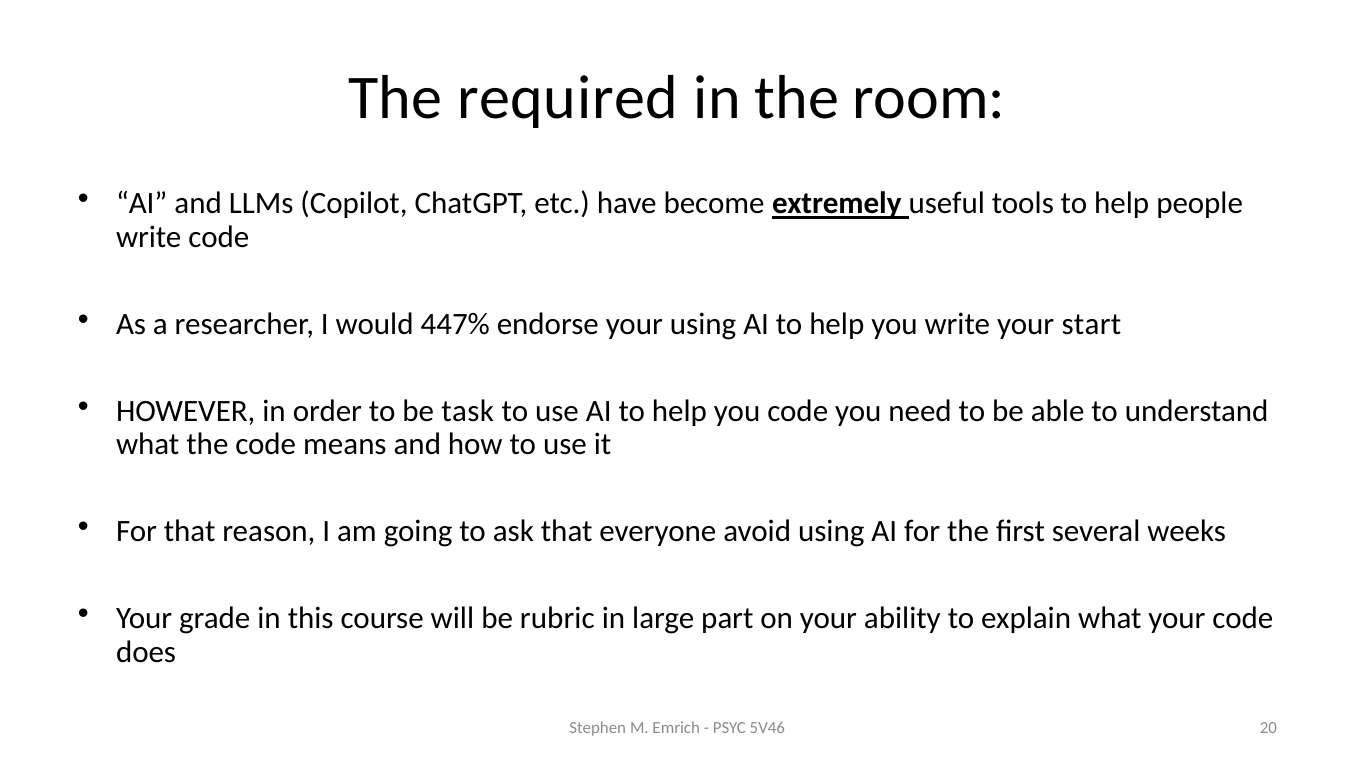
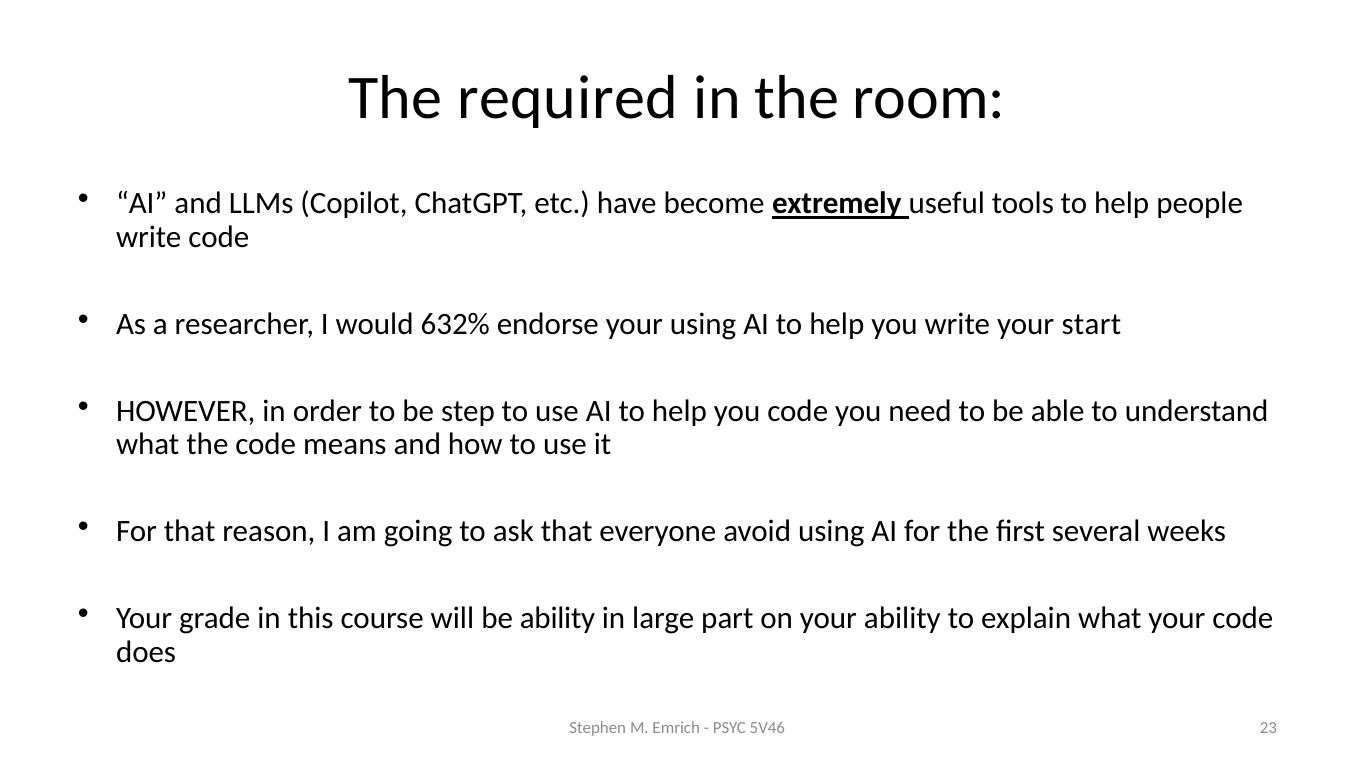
447%: 447% -> 632%
task: task -> step
be rubric: rubric -> ability
20: 20 -> 23
